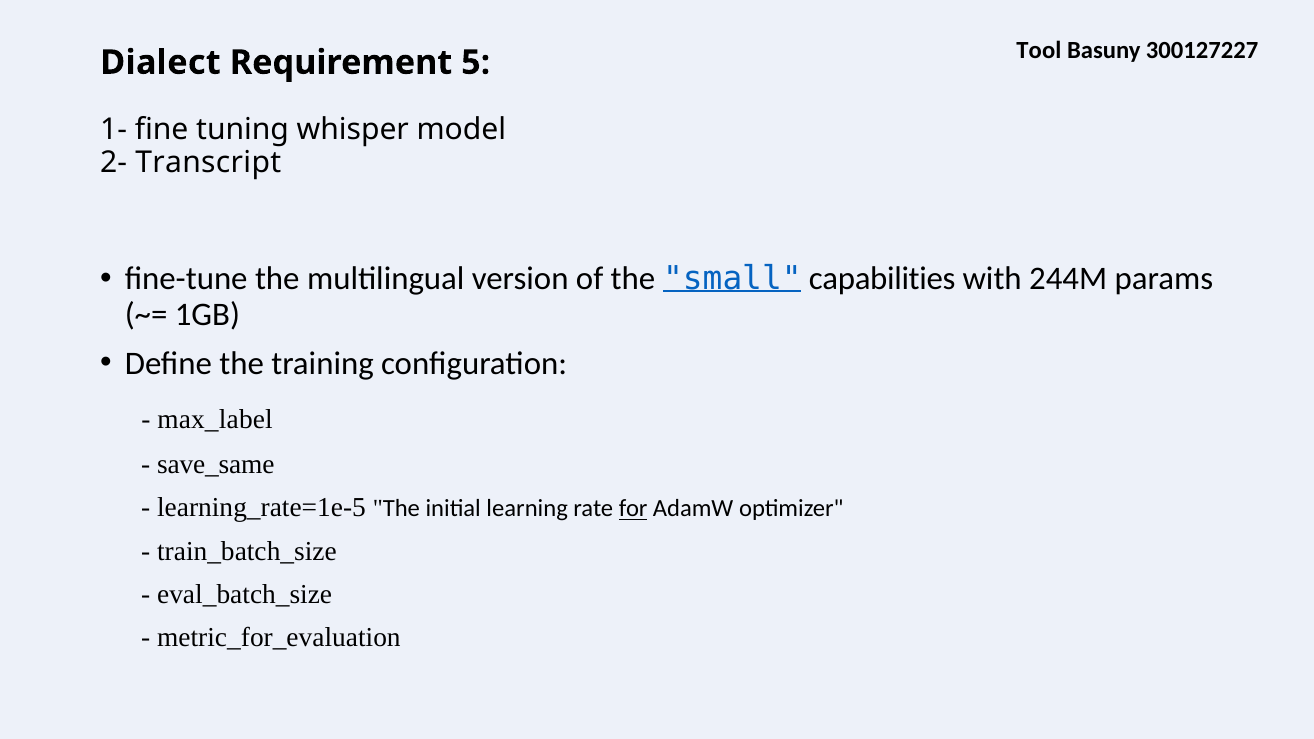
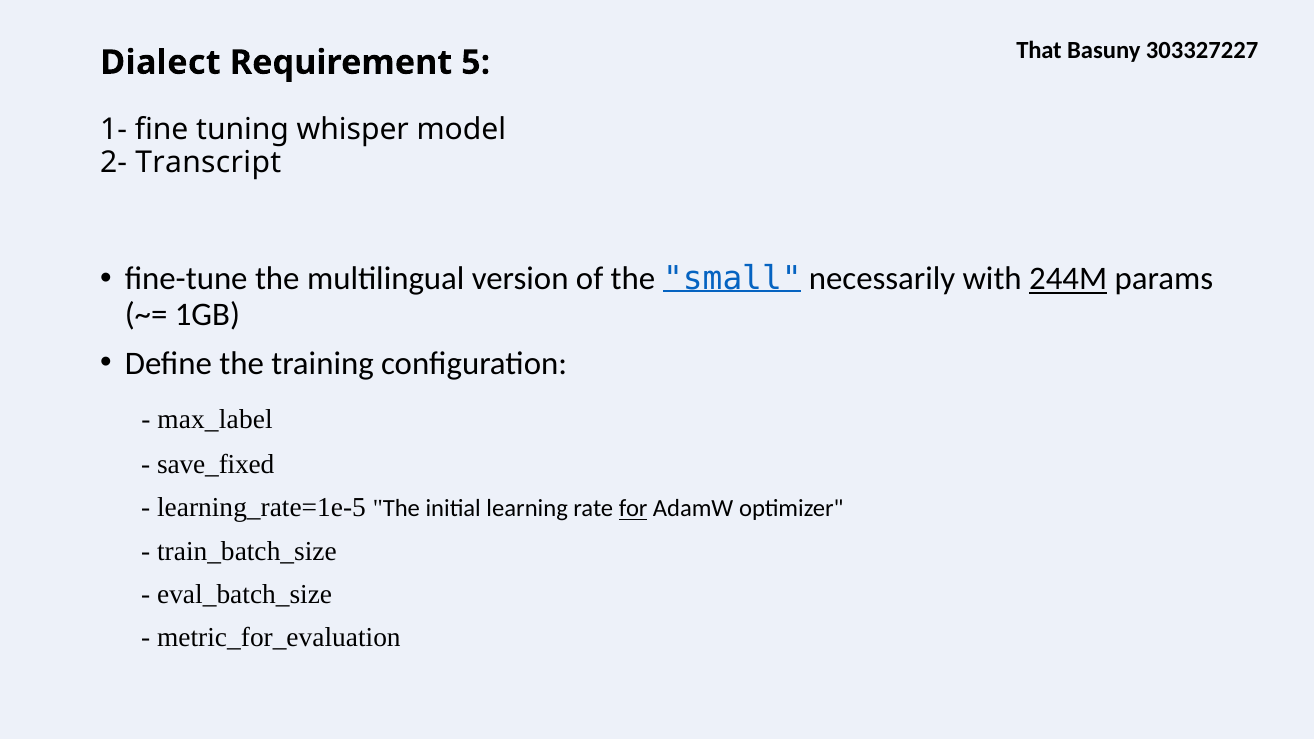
Tool: Tool -> That
300127227: 300127227 -> 303327227
capabilities: capabilities -> necessarily
244M underline: none -> present
save_same: save_same -> save_fixed
